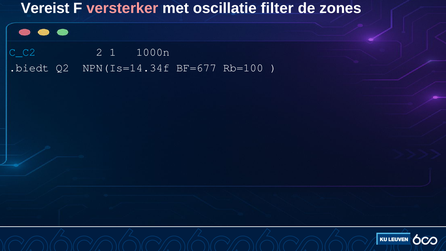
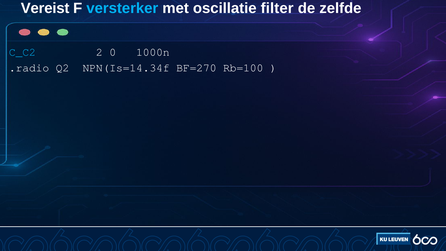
versterker colour: pink -> light blue
zones: zones -> zelfde
1: 1 -> 0
.biedt: .biedt -> .radio
BF=677: BF=677 -> BF=270
